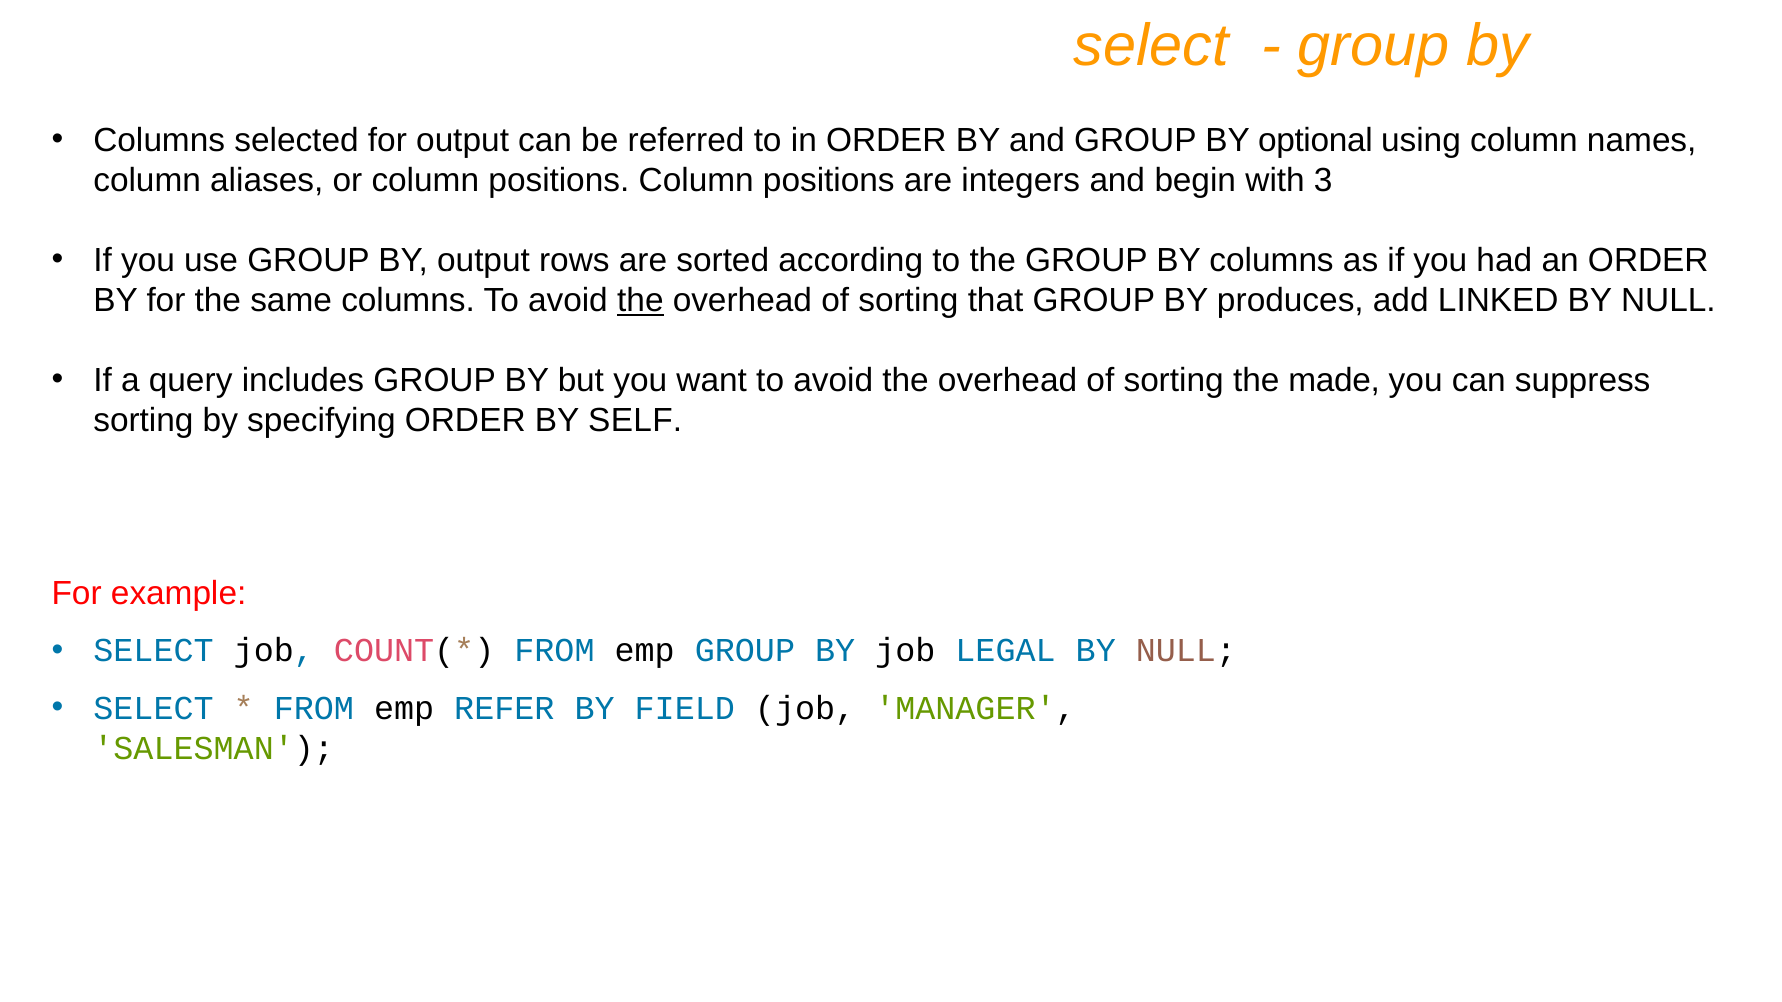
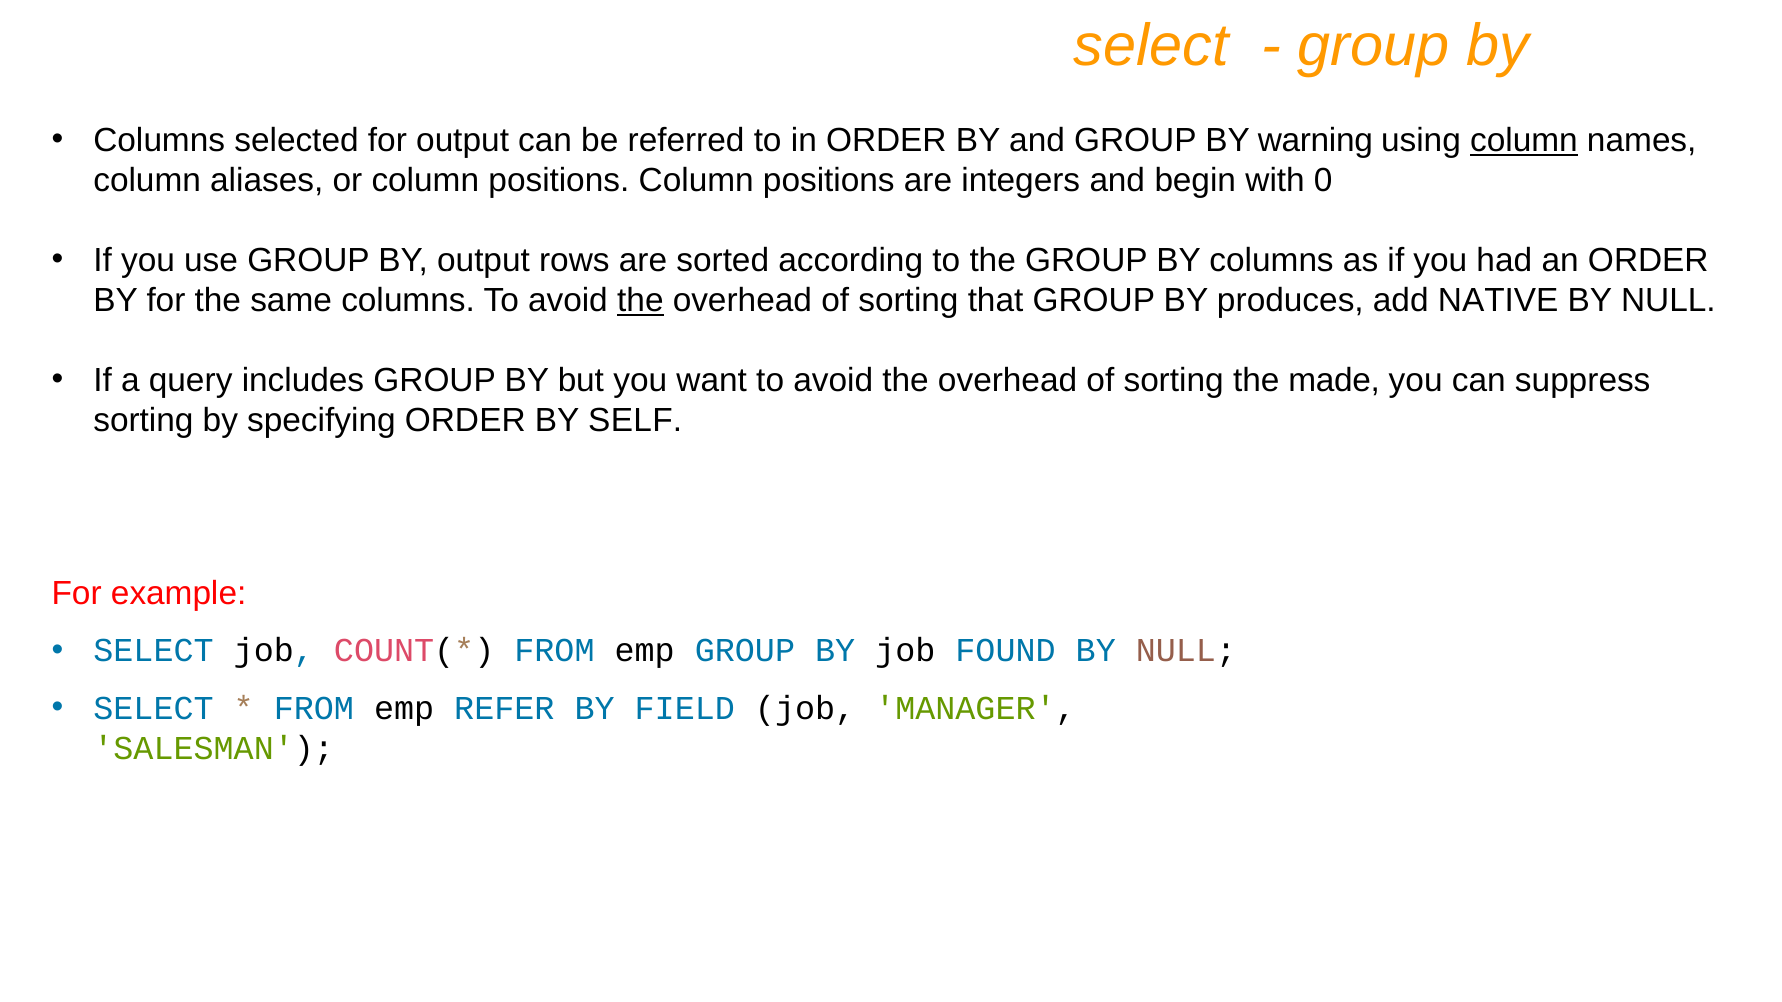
optional: optional -> warning
column at (1524, 140) underline: none -> present
3: 3 -> 0
LINKED: LINKED -> NATIVE
LEGAL: LEGAL -> FOUND
